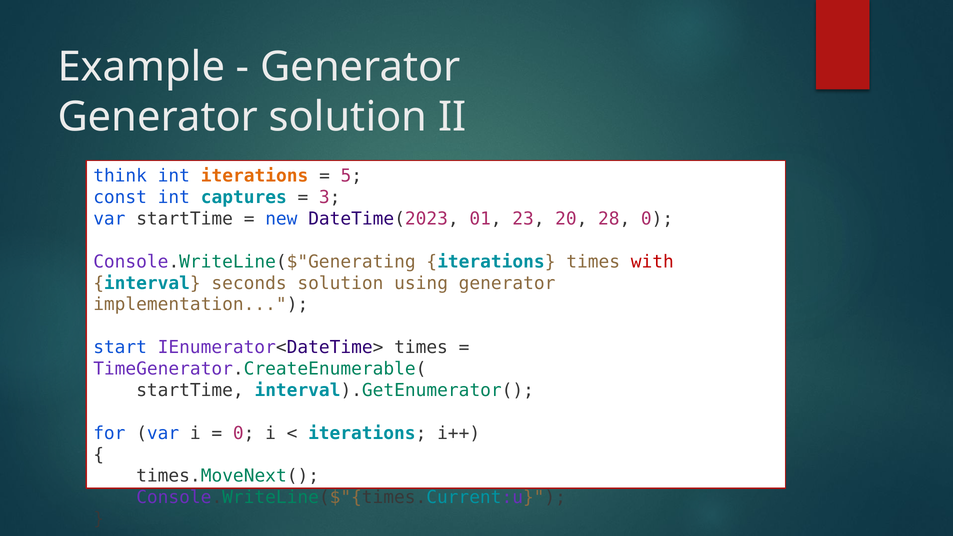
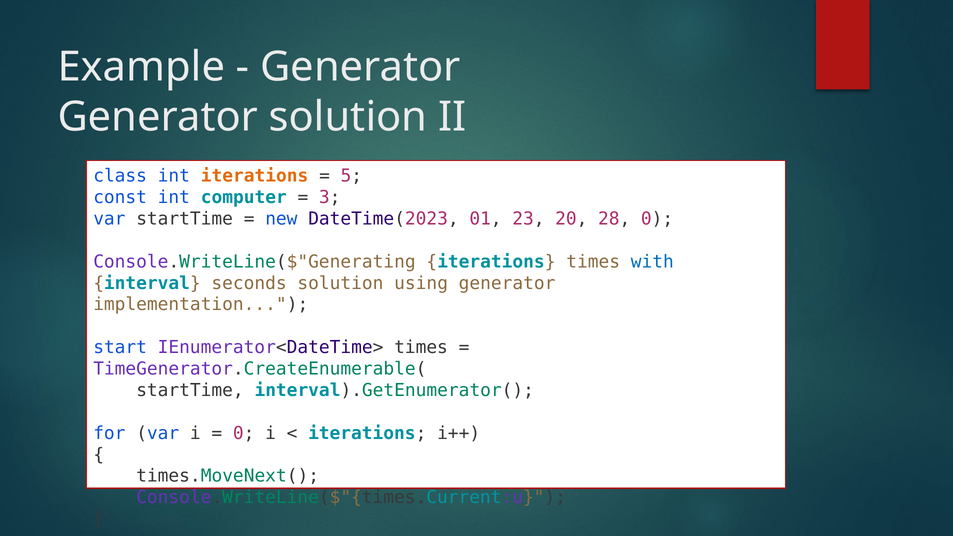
think: think -> class
captures: captures -> computer
with colour: red -> blue
